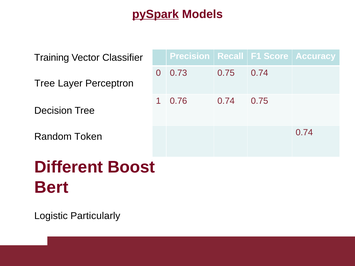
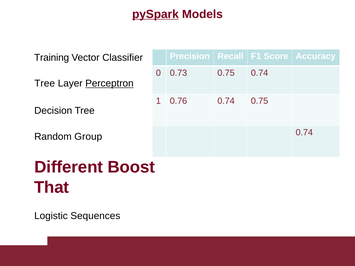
Perceptron underline: none -> present
Token: Token -> Group
Bert: Bert -> That
Particularly: Particularly -> Sequences
